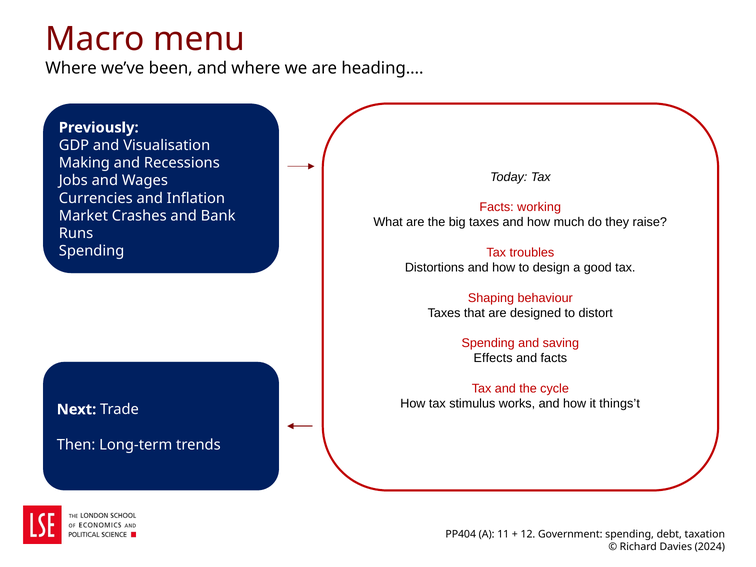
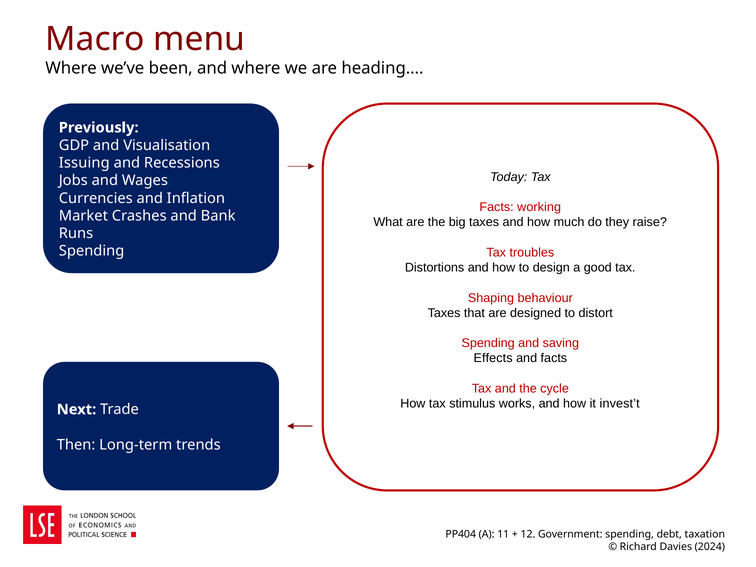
Making: Making -> Issuing
things’t: things’t -> invest’t
